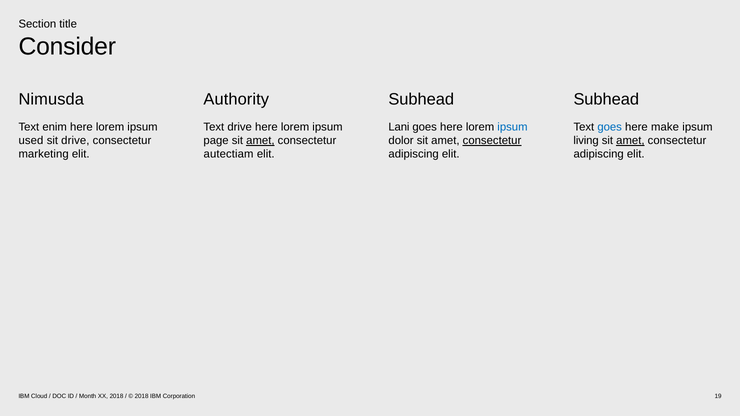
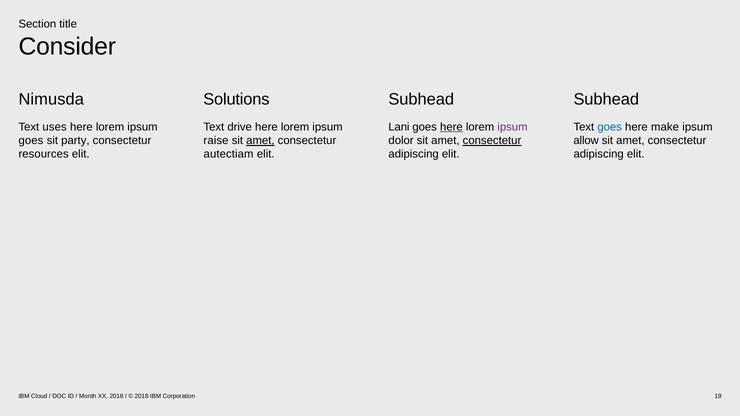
Authority: Authority -> Solutions
enim: enim -> uses
here at (451, 127) underline: none -> present
ipsum at (512, 127) colour: blue -> purple
used at (31, 141): used -> goes
sit drive: drive -> party
page: page -> raise
living: living -> allow
amet at (630, 141) underline: present -> none
marketing: marketing -> resources
